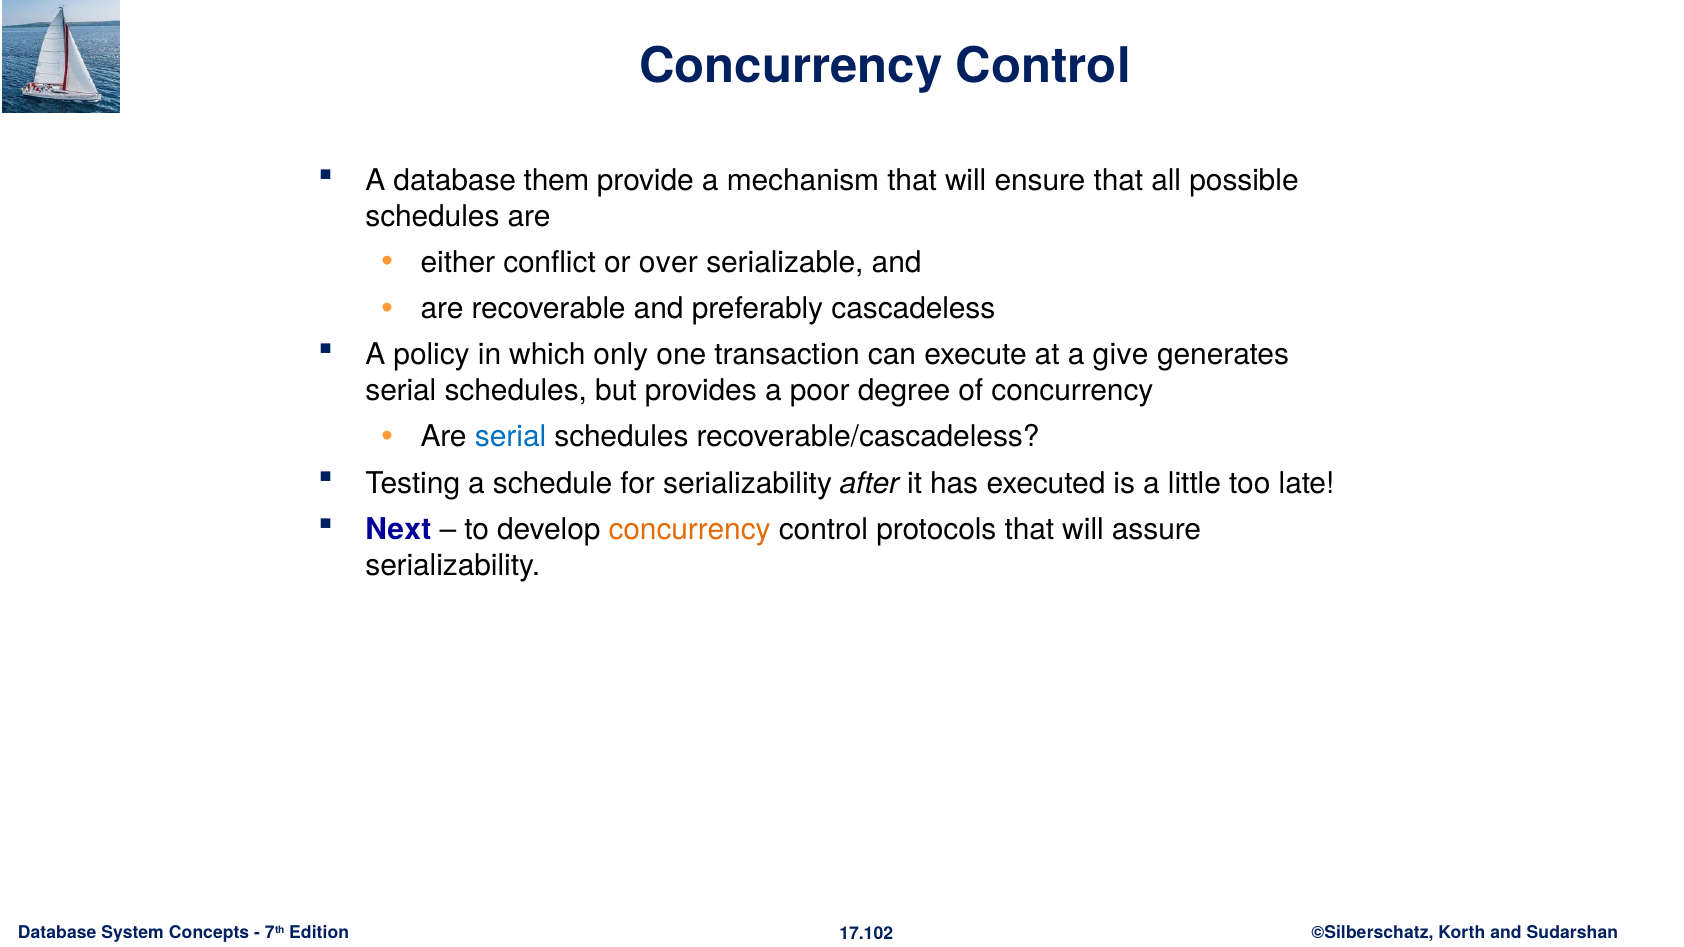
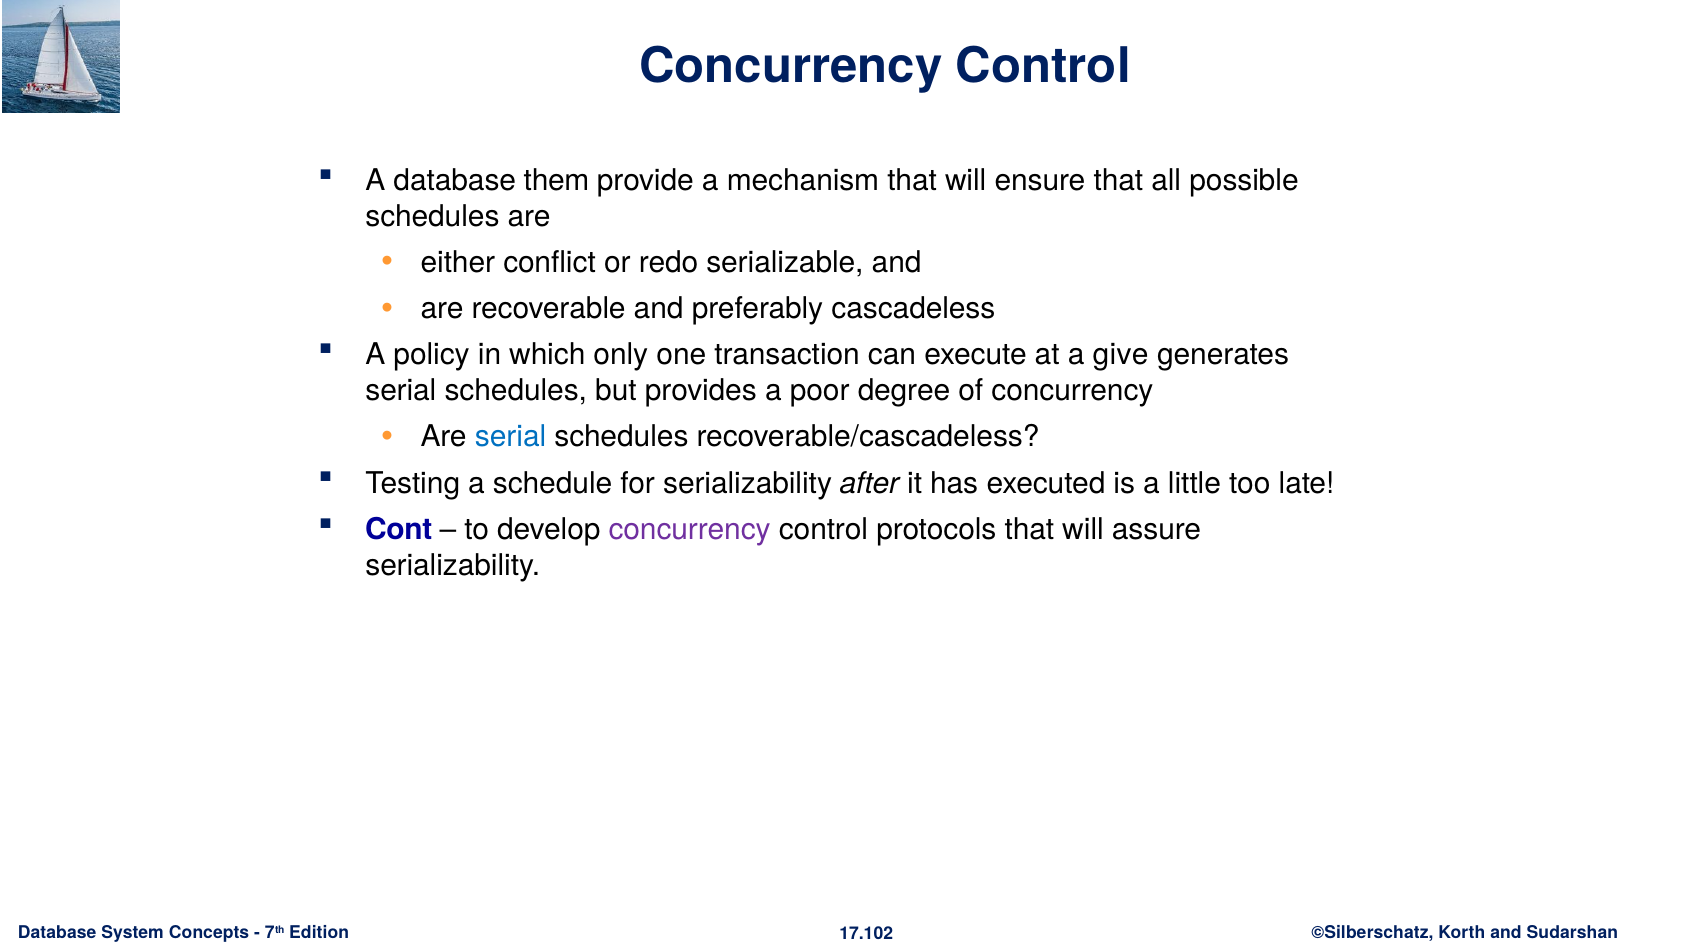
over: over -> redo
Next: Next -> Cont
concurrency at (690, 530) colour: orange -> purple
